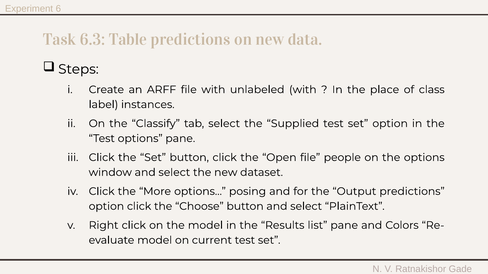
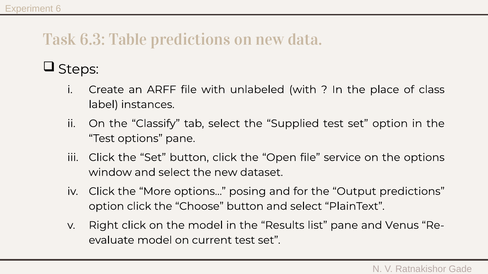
people: people -> service
Colors: Colors -> Venus
